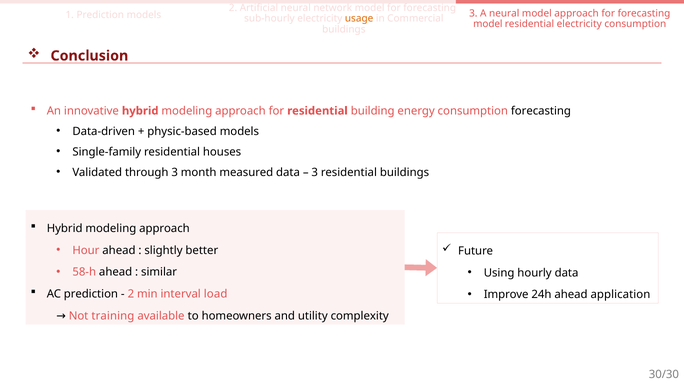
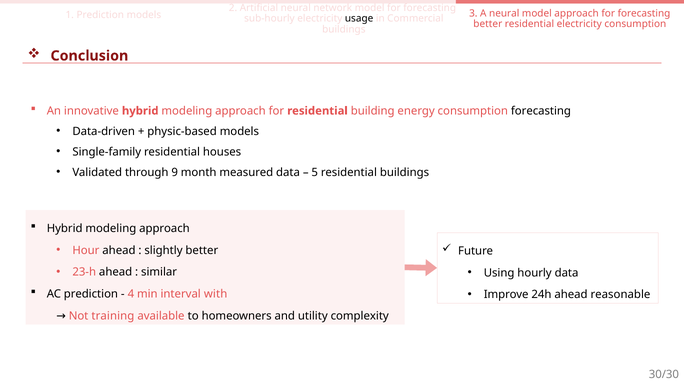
usage colour: orange -> black
model at (488, 24): model -> better
through 3: 3 -> 9
3 at (315, 172): 3 -> 5
58-h: 58-h -> 23-h
2 at (131, 294): 2 -> 4
load: load -> with
application: application -> reasonable
